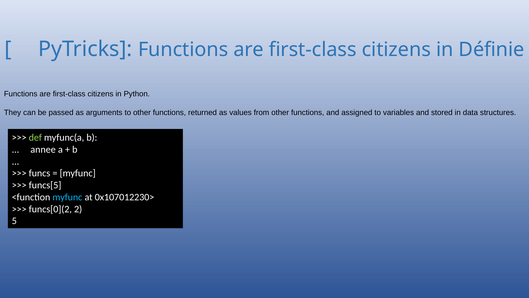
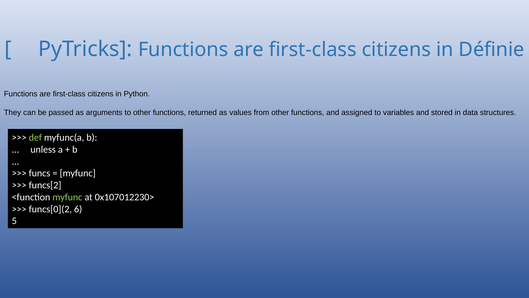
annee: annee -> unless
funcs[5: funcs[5 -> funcs[2
myfunc at (67, 197) colour: light blue -> light green
2: 2 -> 6
